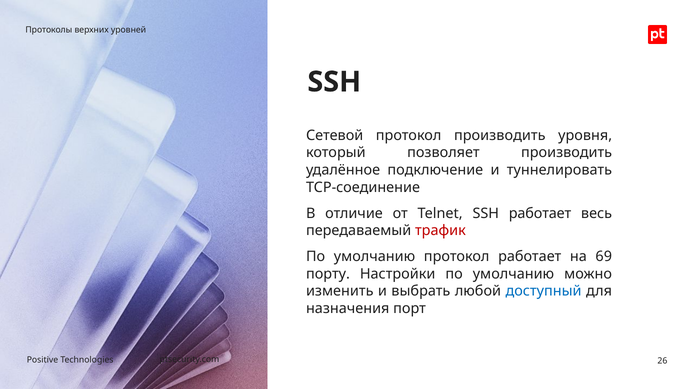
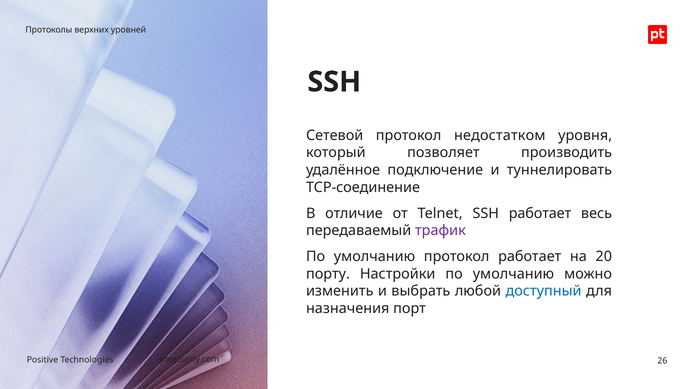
протокол производить: производить -> недостатком
трафик colour: red -> purple
69: 69 -> 20
